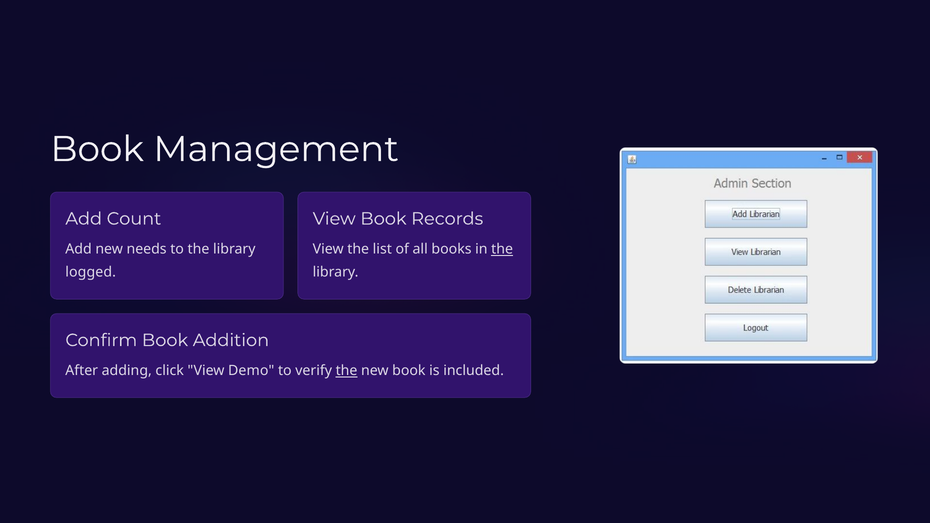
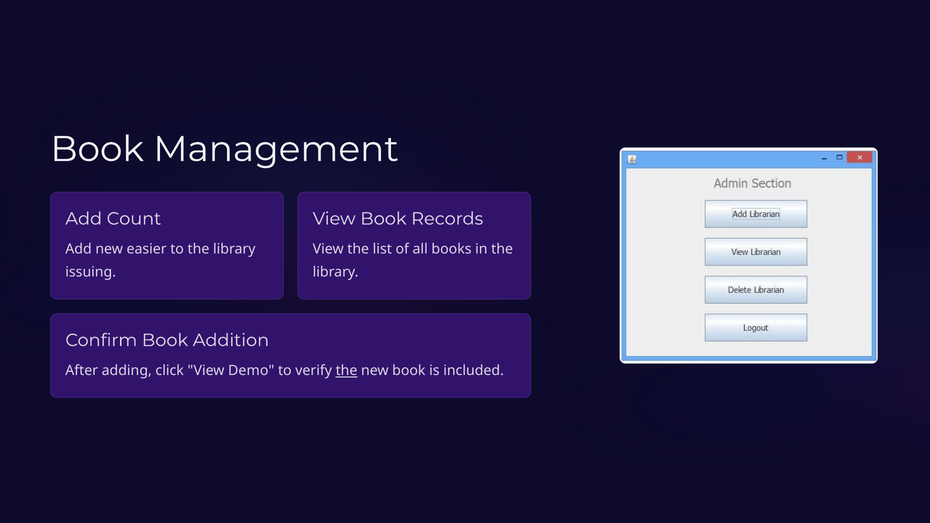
needs: needs -> easier
the at (502, 249) underline: present -> none
logged: logged -> issuing
